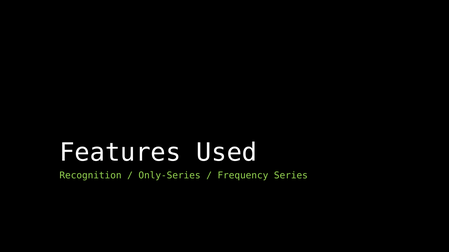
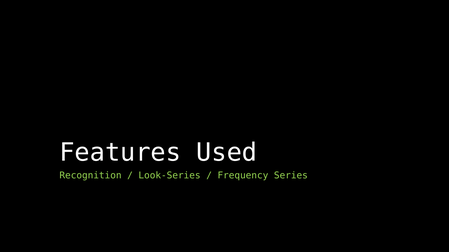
Only-Series: Only-Series -> Look-Series
